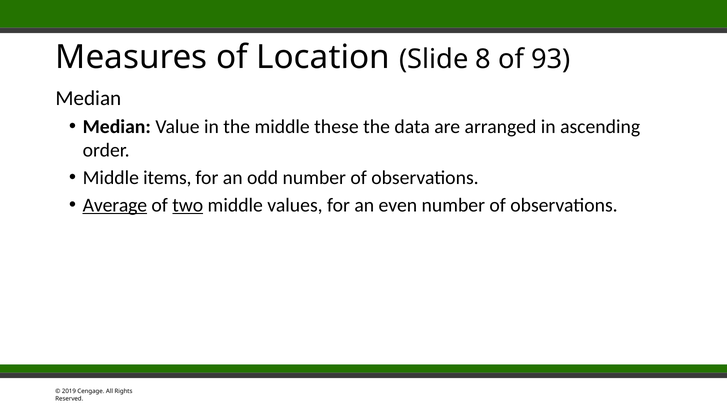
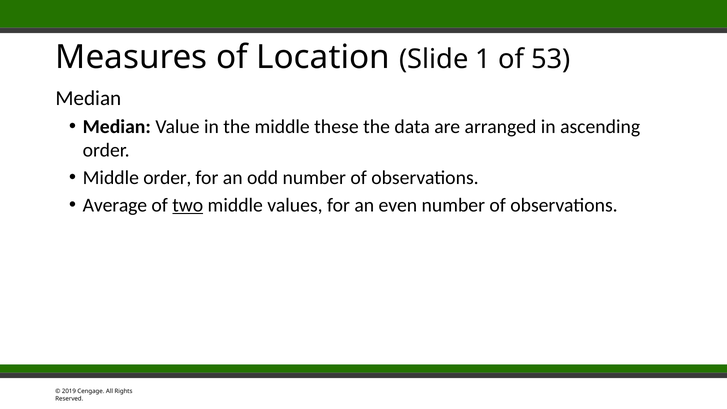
8: 8 -> 1
93: 93 -> 53
Middle items: items -> order
Average underline: present -> none
